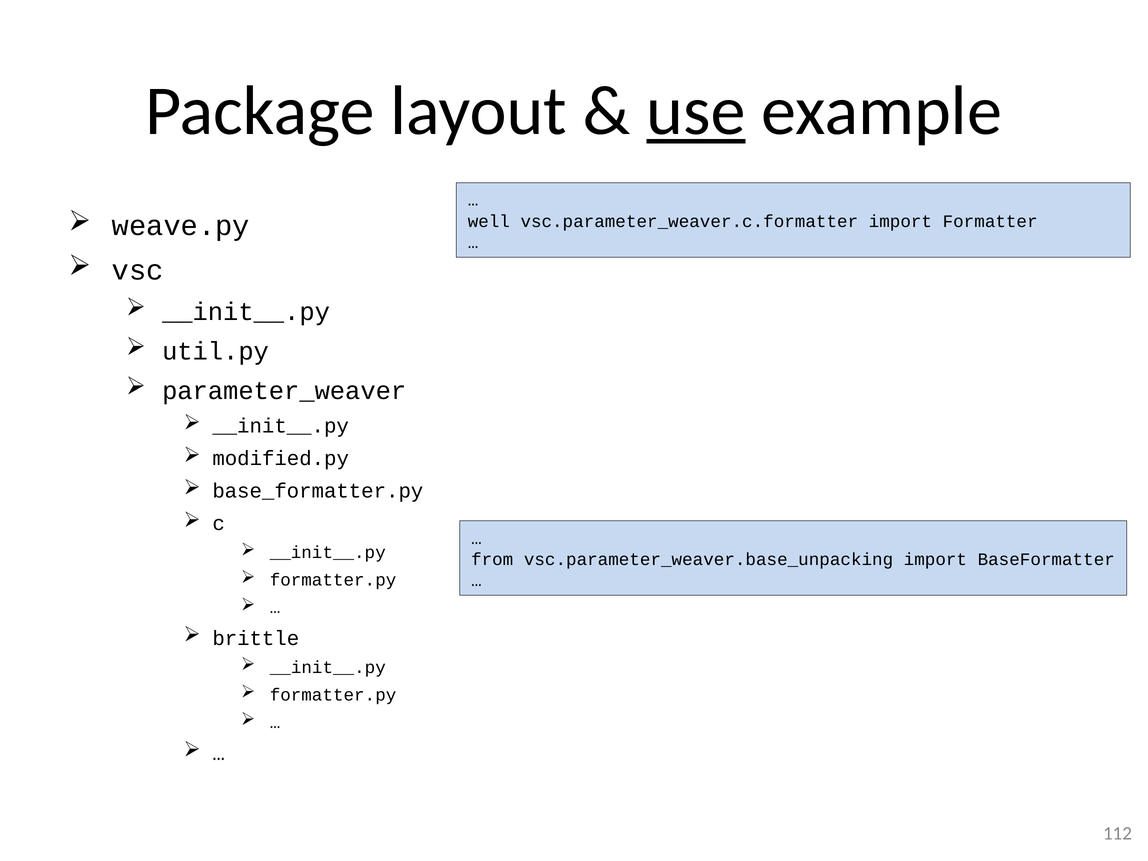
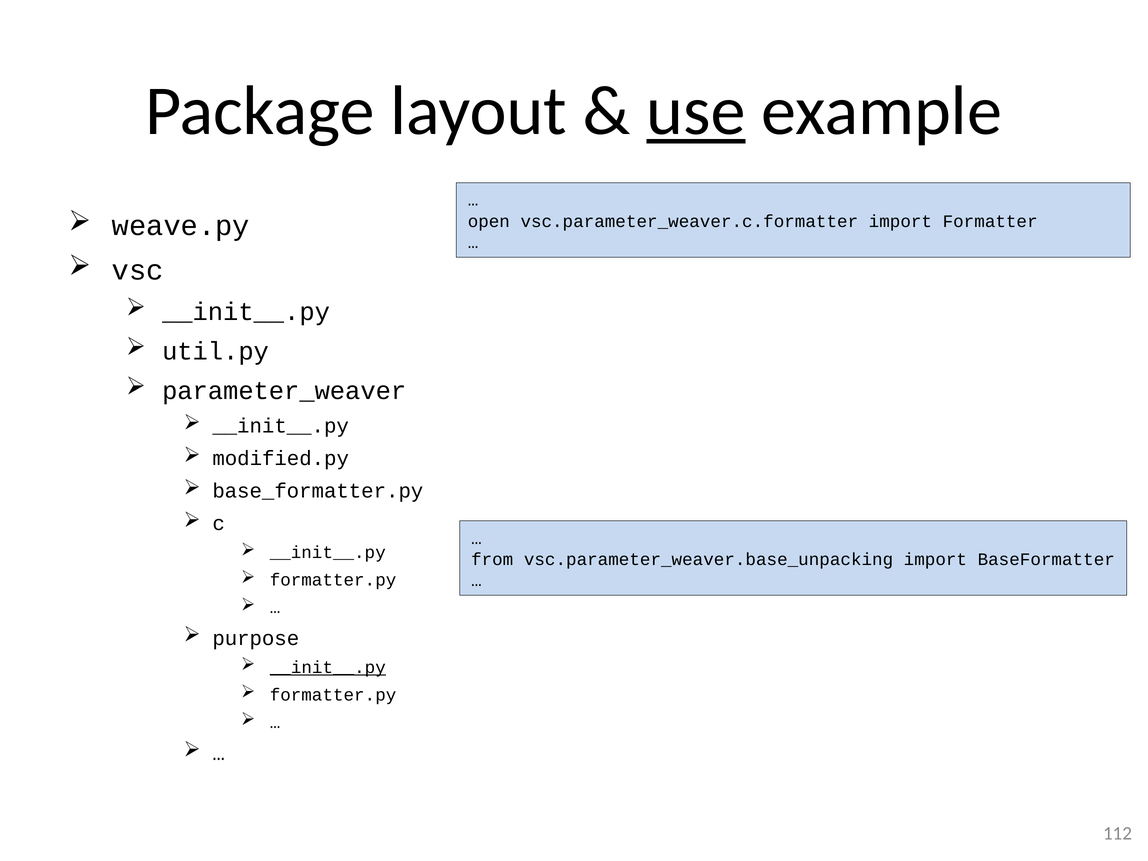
well: well -> open
brittle: brittle -> purpose
__init__.py at (328, 668) underline: none -> present
